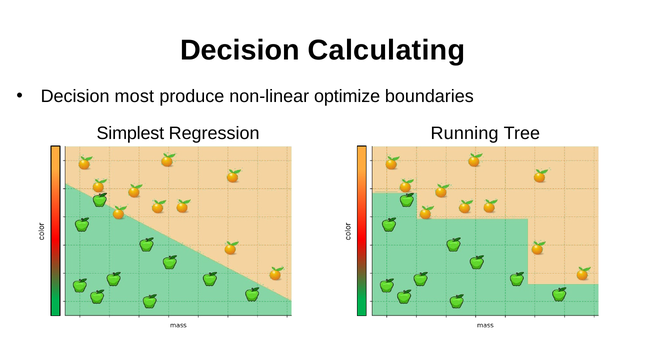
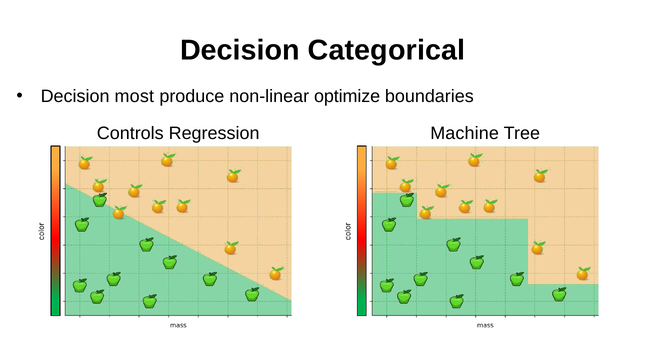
Calculating: Calculating -> Categorical
Simplest: Simplest -> Controls
Running: Running -> Machine
